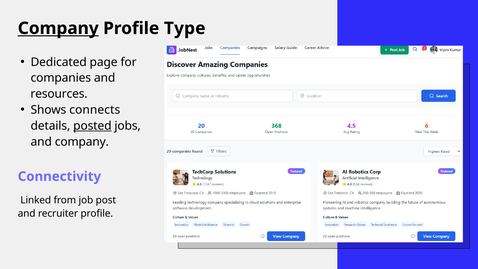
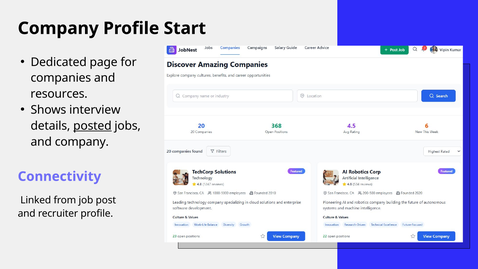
Company at (58, 28) underline: present -> none
Type: Type -> Start
connects: connects -> interview
